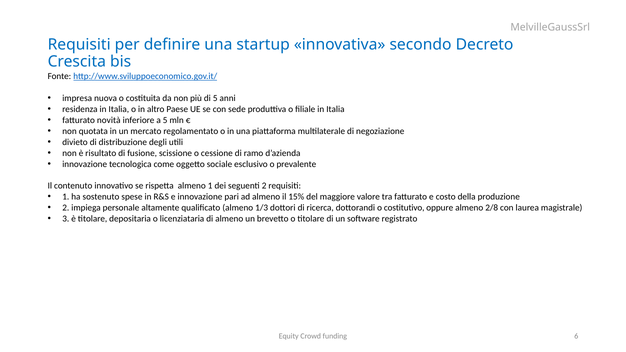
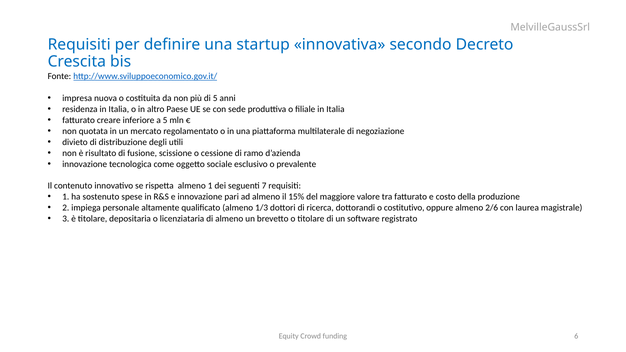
novità: novità -> creare
seguenti 2: 2 -> 7
2/8: 2/8 -> 2/6
